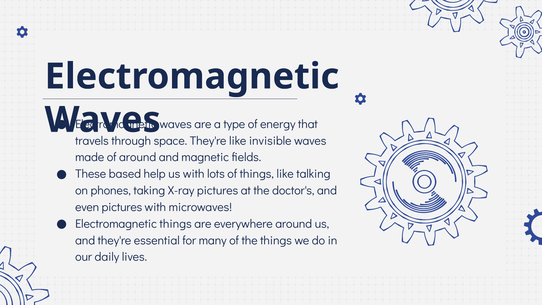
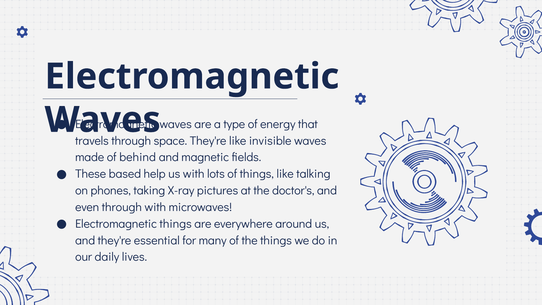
of around: around -> behind
even pictures: pictures -> through
